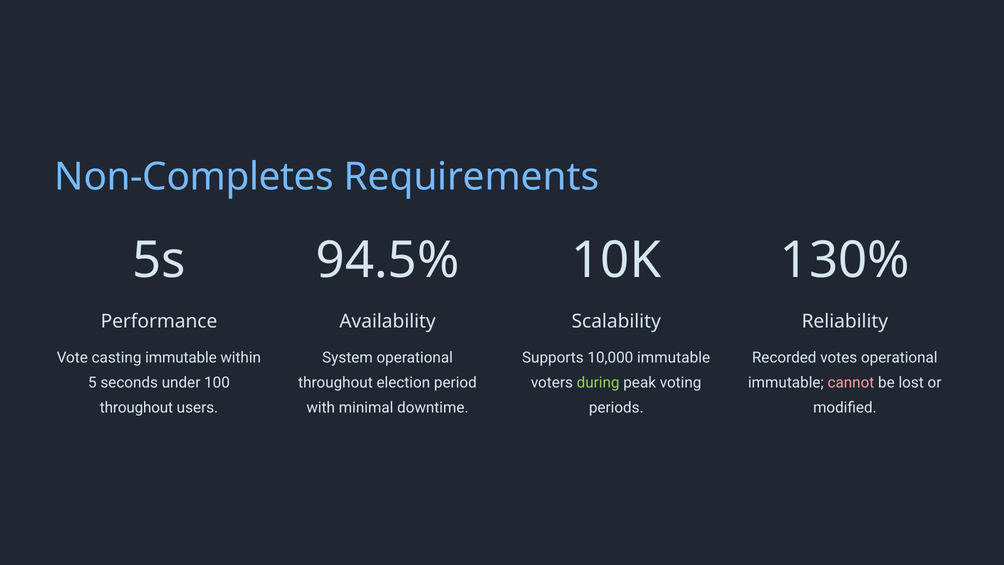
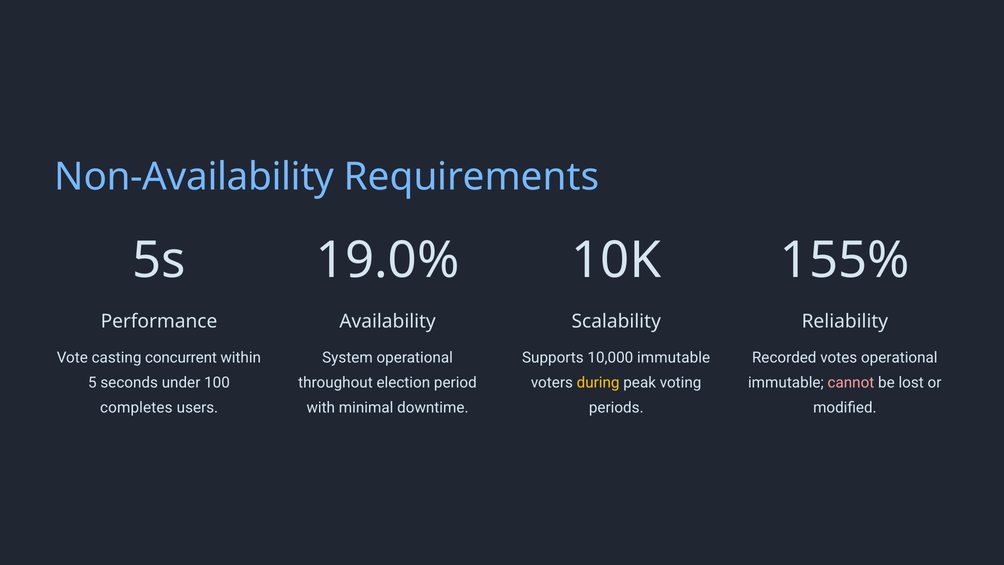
Non-Completes: Non-Completes -> Non-Availability
94.5%: 94.5% -> 19.0%
130%: 130% -> 155%
casting immutable: immutable -> concurrent
during colour: light green -> yellow
throughout at (136, 407): throughout -> completes
